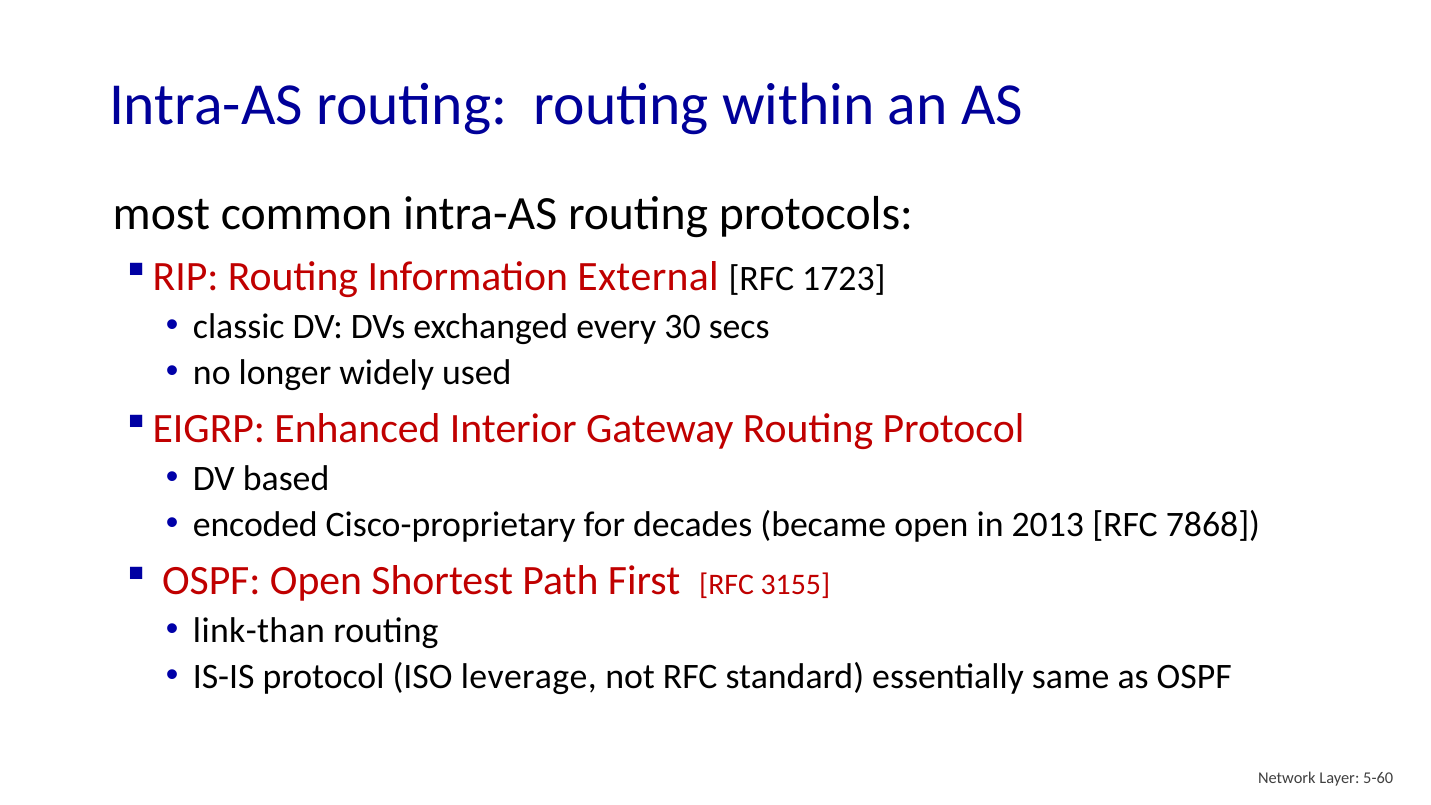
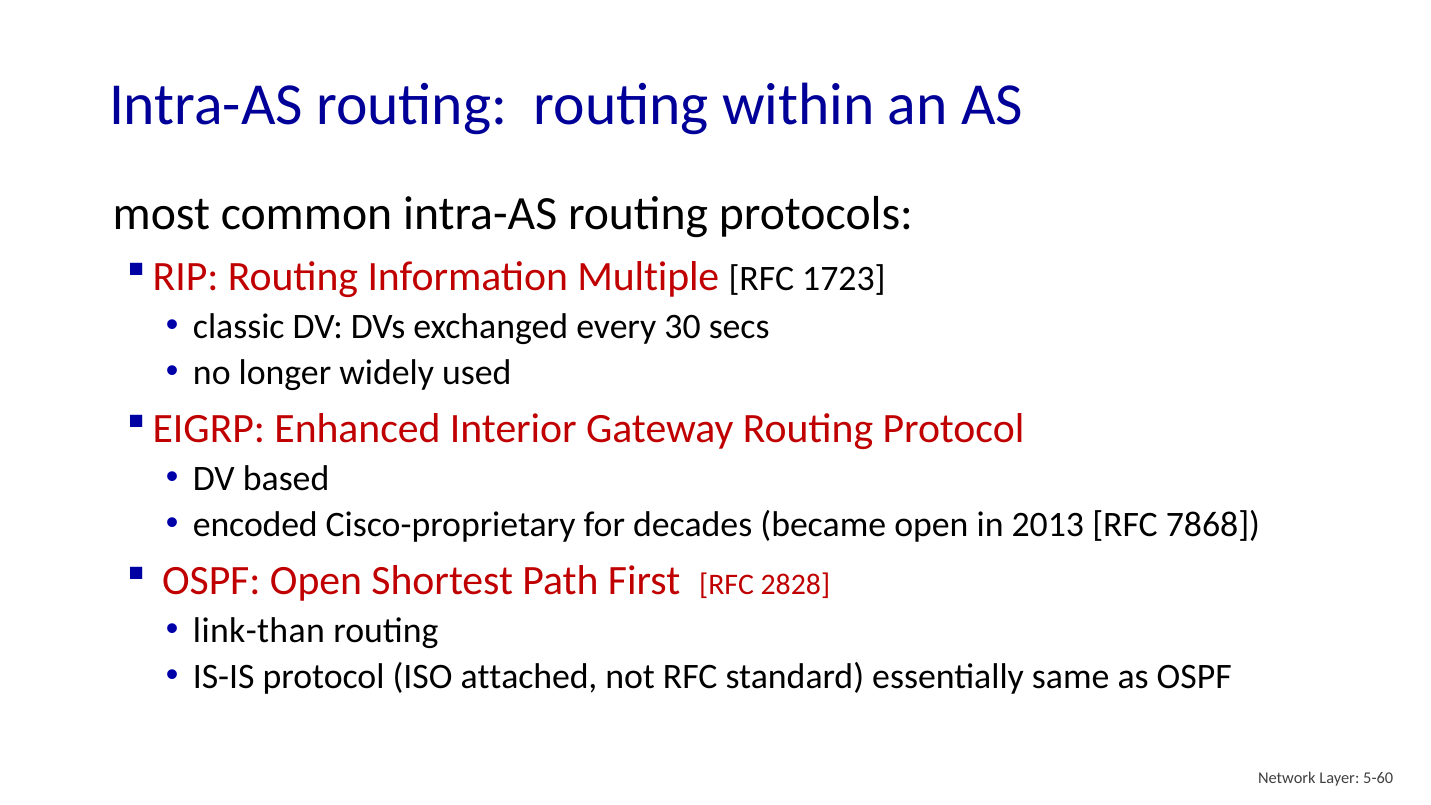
External: External -> Multiple
3155: 3155 -> 2828
leverage: leverage -> attached
